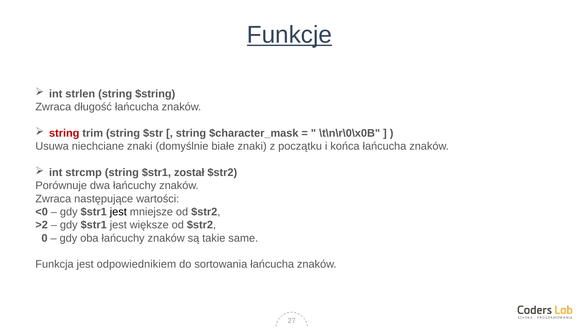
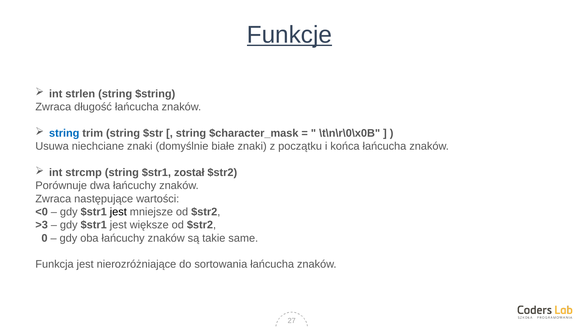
string at (64, 133) colour: red -> blue
>2: >2 -> >3
odpowiednikiem: odpowiednikiem -> nierozróżniające
